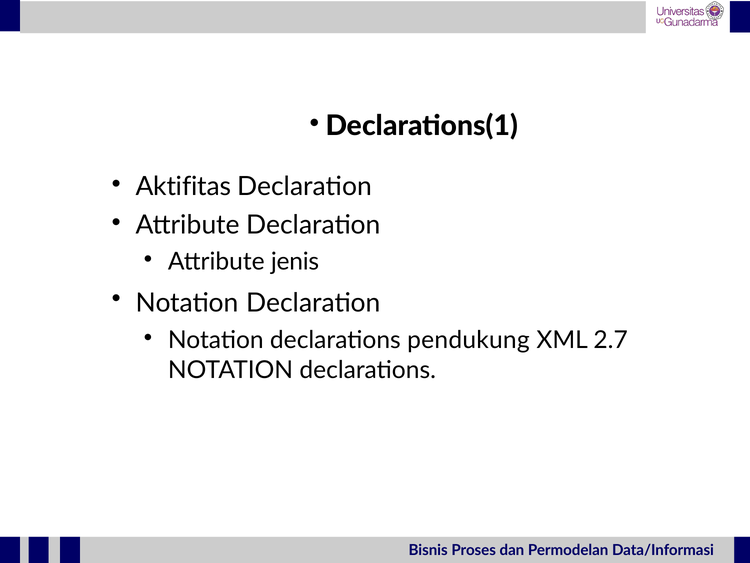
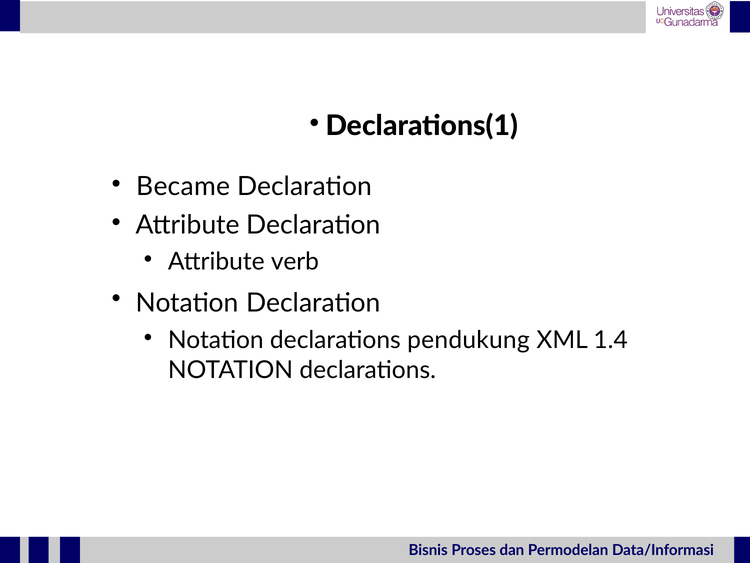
Aktifitas: Aktifitas -> Became
jenis: jenis -> verb
2.7: 2.7 -> 1.4
